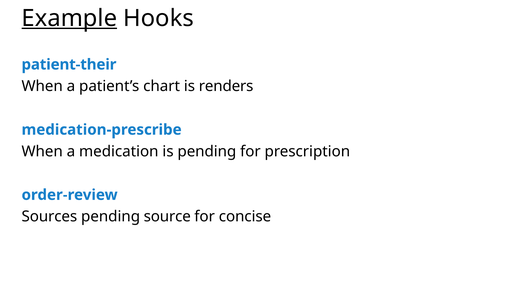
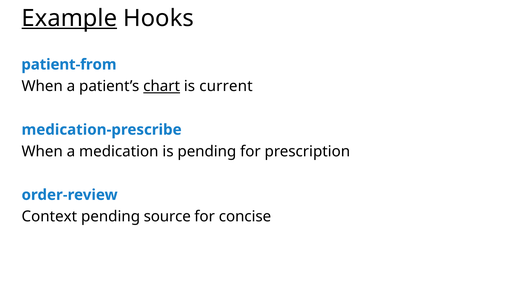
patient-their: patient-their -> patient-from
chart underline: none -> present
renders: renders -> current
Sources: Sources -> Context
